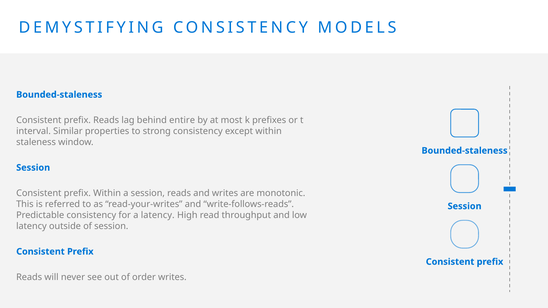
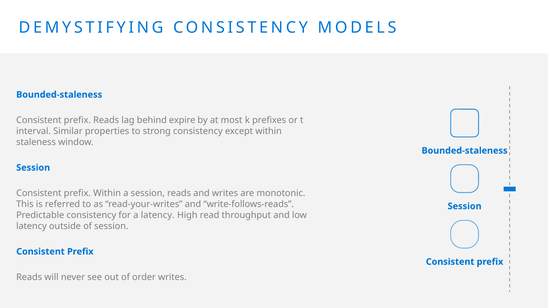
entire: entire -> expire
